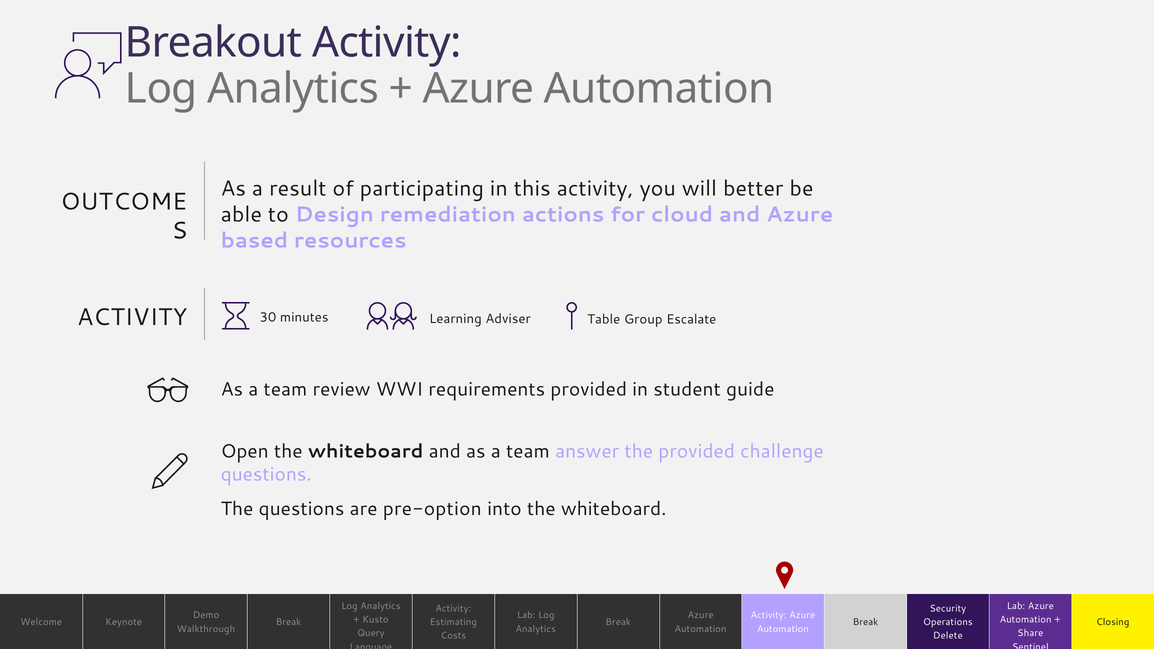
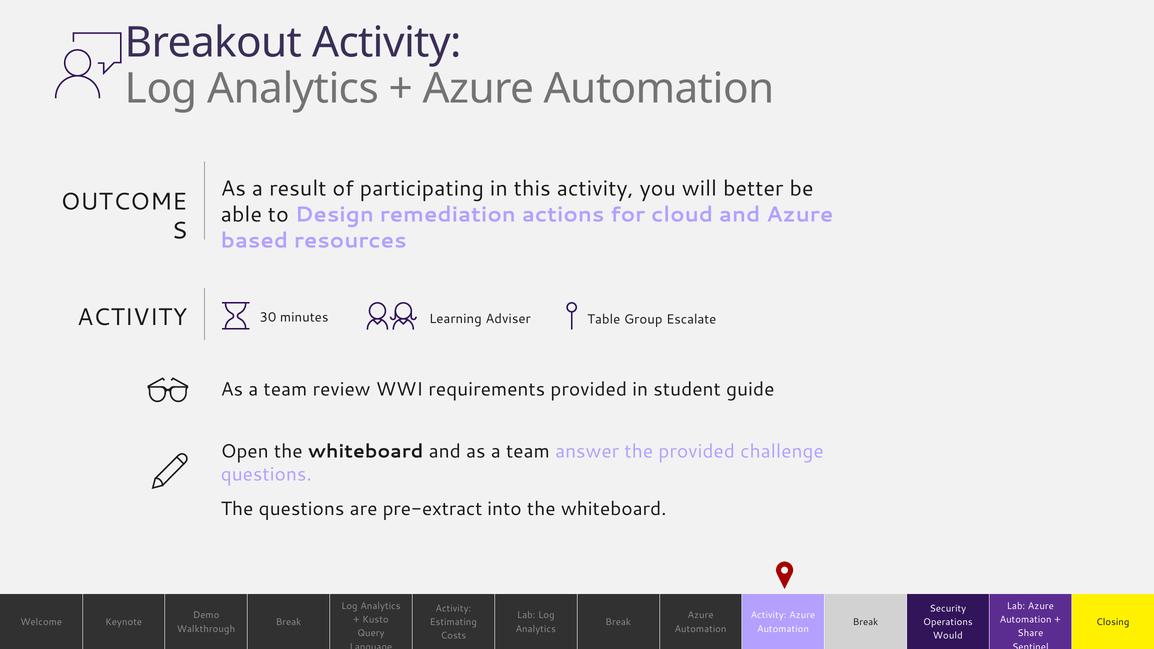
pre-option: pre-option -> pre-extract
Delete: Delete -> Would
